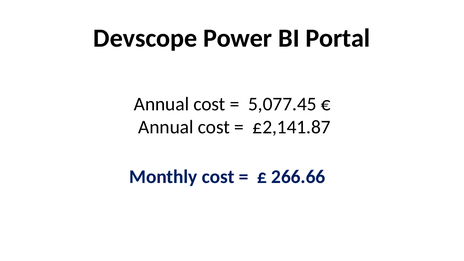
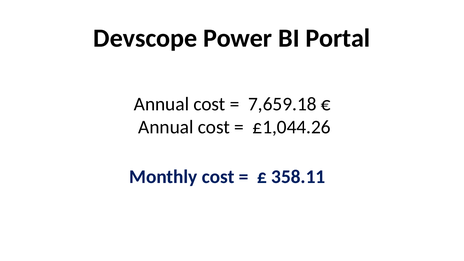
5,077.45: 5,077.45 -> 7,659.18
£2,141.87: £2,141.87 -> £1,044.26
266.66: 266.66 -> 358.11
